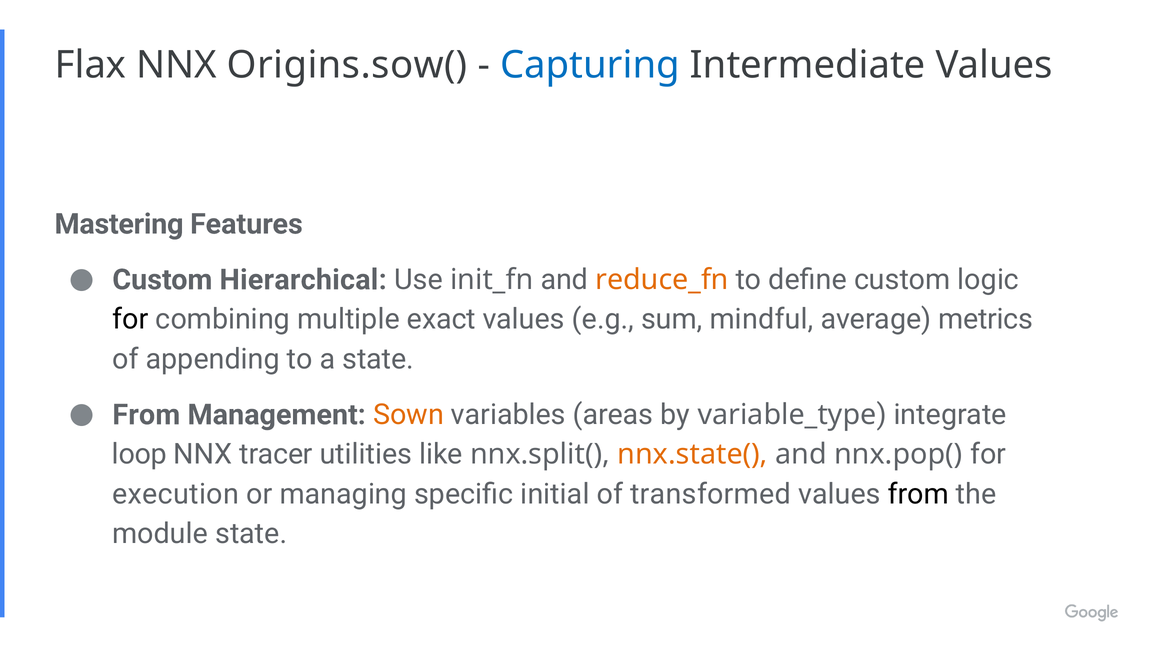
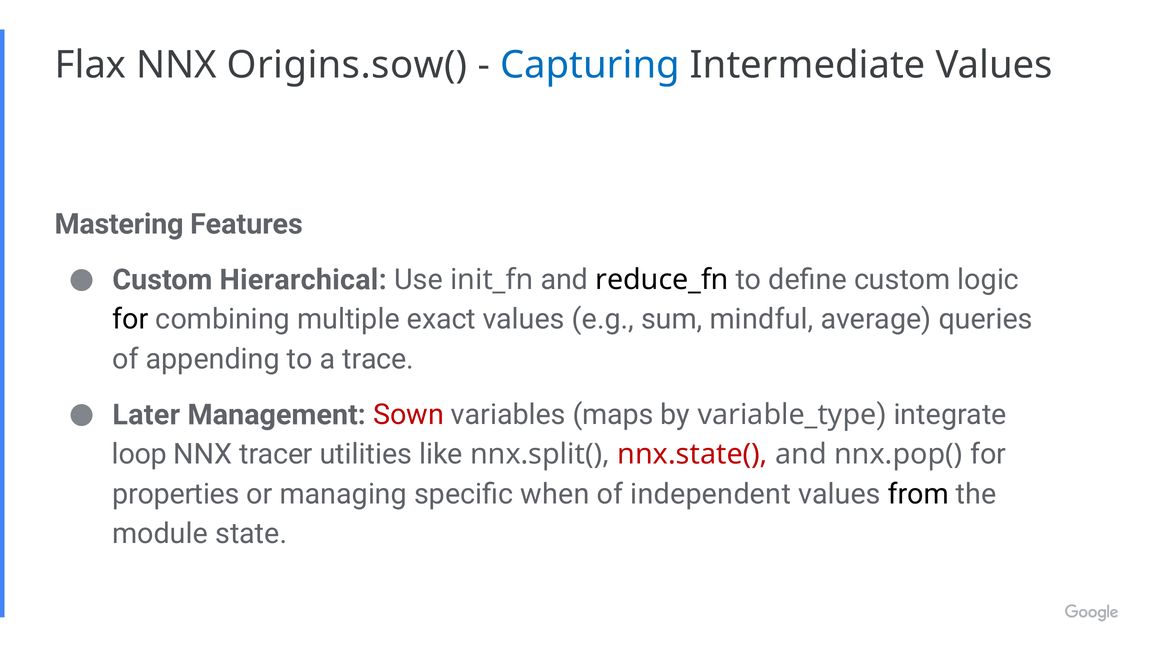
reduce_fn colour: orange -> black
metrics: metrics -> queries
a state: state -> trace
From at (146, 415): From -> Later
Sown colour: orange -> red
areas: areas -> maps
nnx.state( colour: orange -> red
execution: execution -> properties
initial: initial -> when
transformed: transformed -> independent
